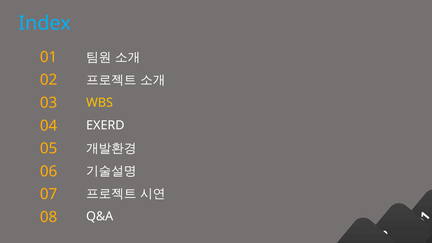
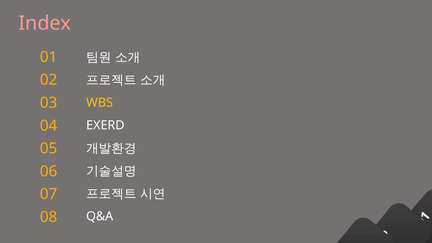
Index colour: light blue -> pink
